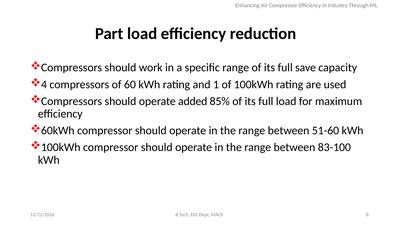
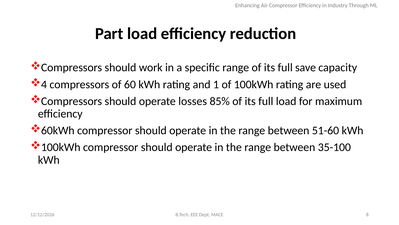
added: added -> losses
83-100: 83-100 -> 35-100
